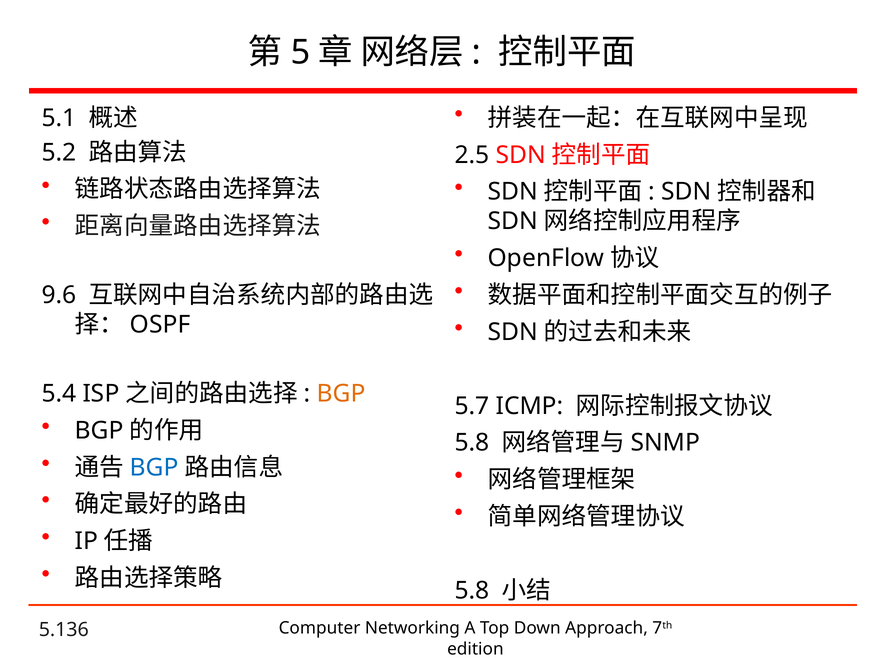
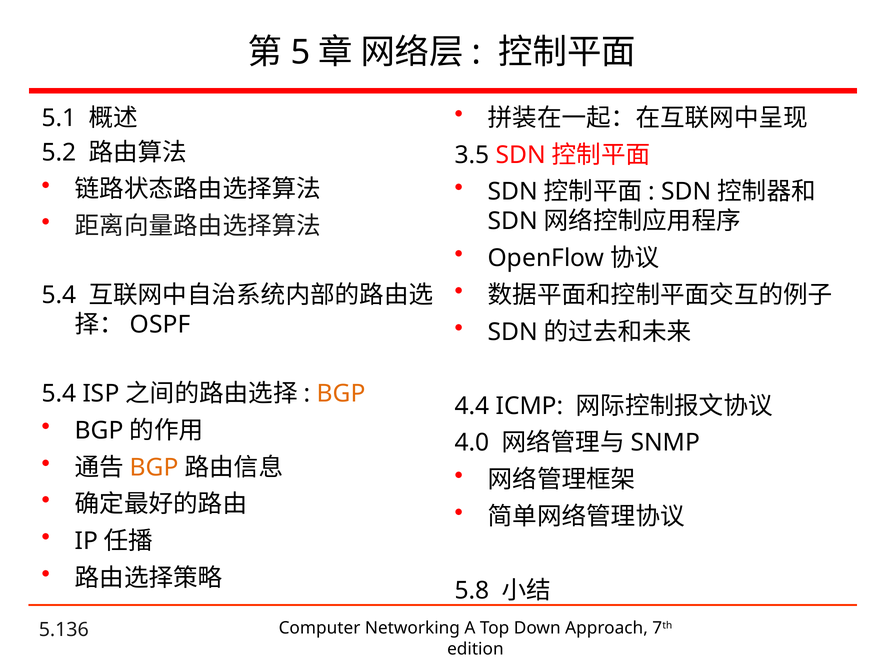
2.5: 2.5 -> 3.5
9.6 at (59, 295): 9.6 -> 5.4
5.7: 5.7 -> 4.4
5.8 at (472, 443): 5.8 -> 4.0
BGP at (154, 467) colour: blue -> orange
